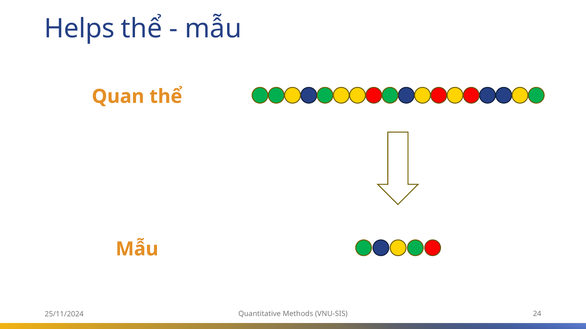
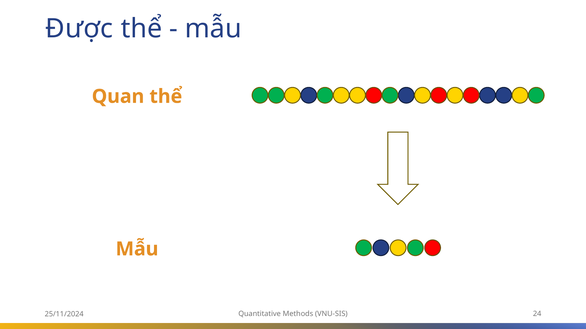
Helps: Helps -> Được
